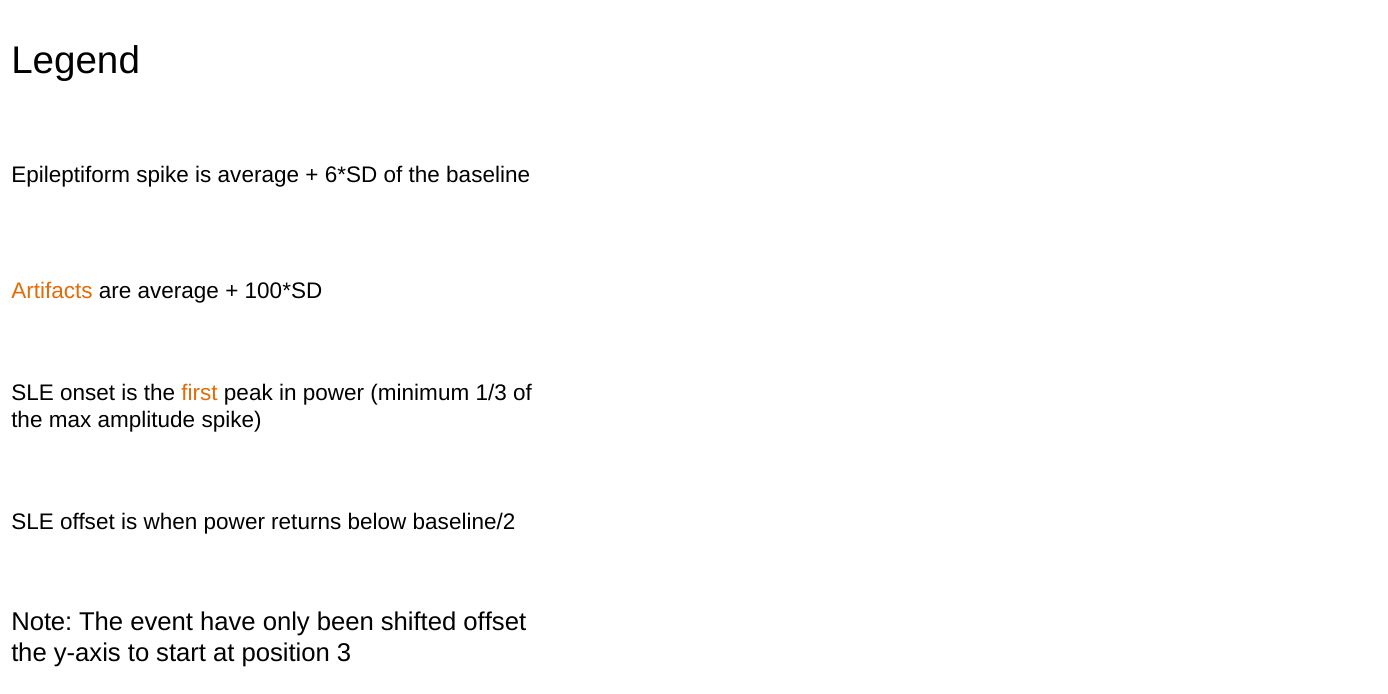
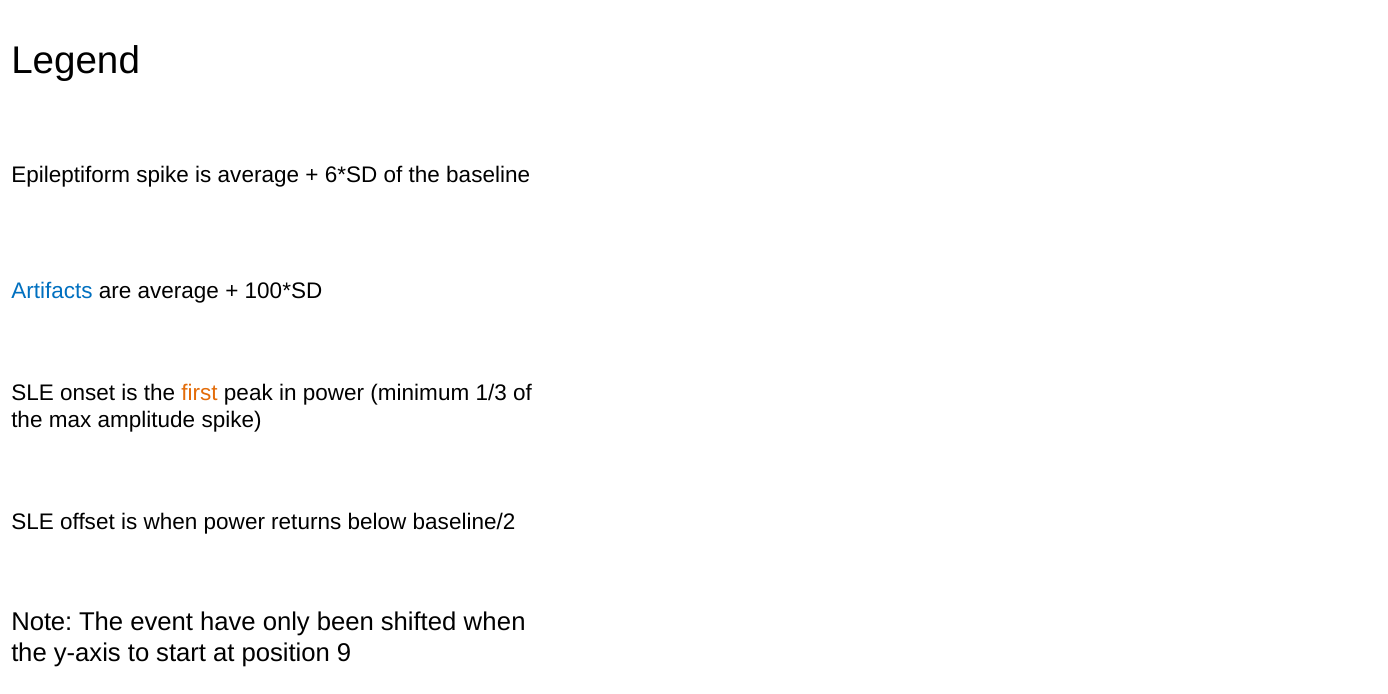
Artifacts colour: orange -> blue
shifted offset: offset -> when
3: 3 -> 9
